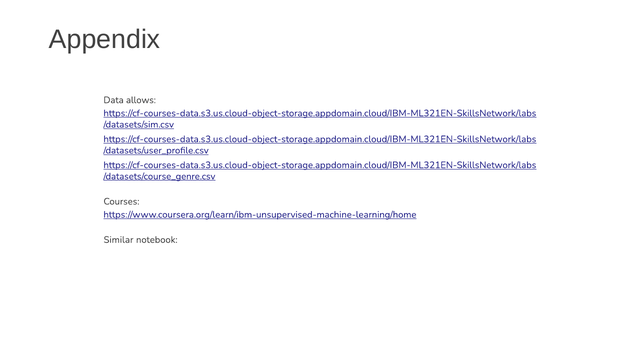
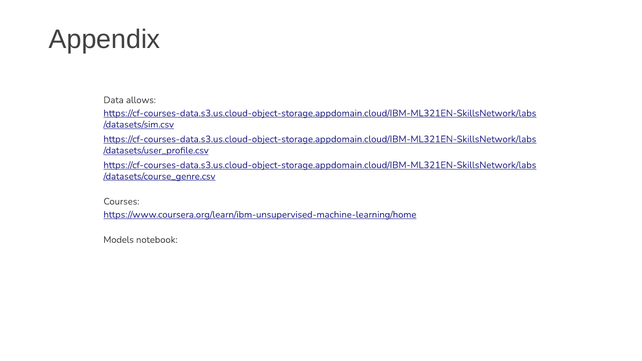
Similar: Similar -> Models
